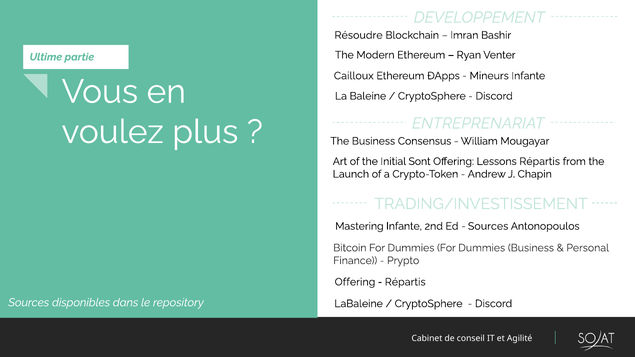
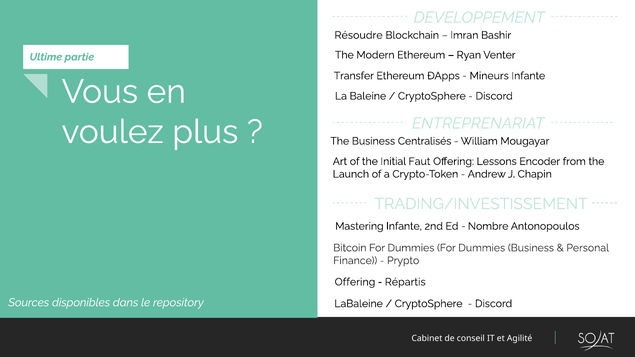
Cailloux: Cailloux -> Transfer
Consensus: Consensus -> Centralisés
Sont: Sont -> Faut
Lessons Répartis: Répartis -> Encoder
Sources at (488, 226): Sources -> Nombre
